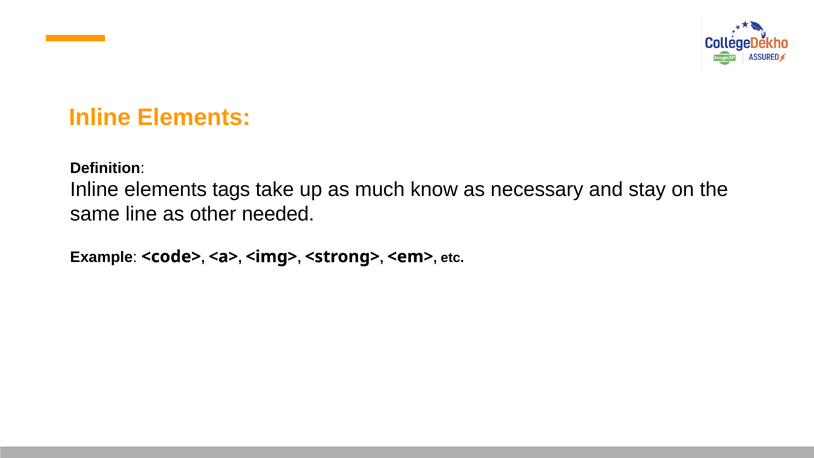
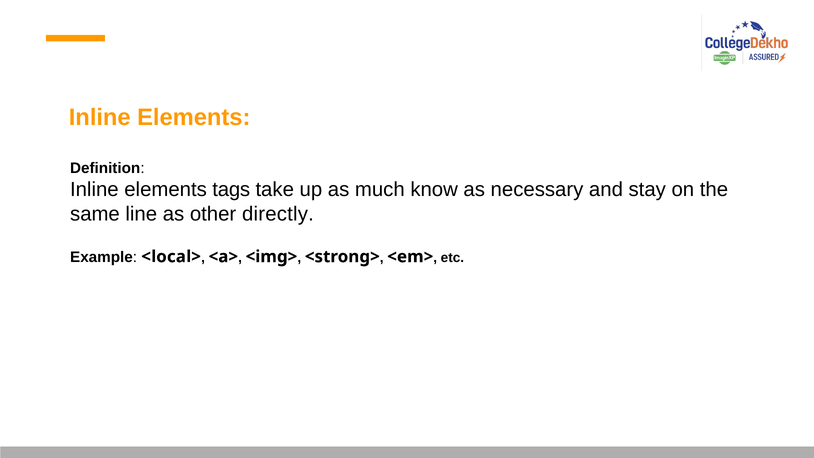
needed: needed -> directly
<code>: <code> -> <local>
